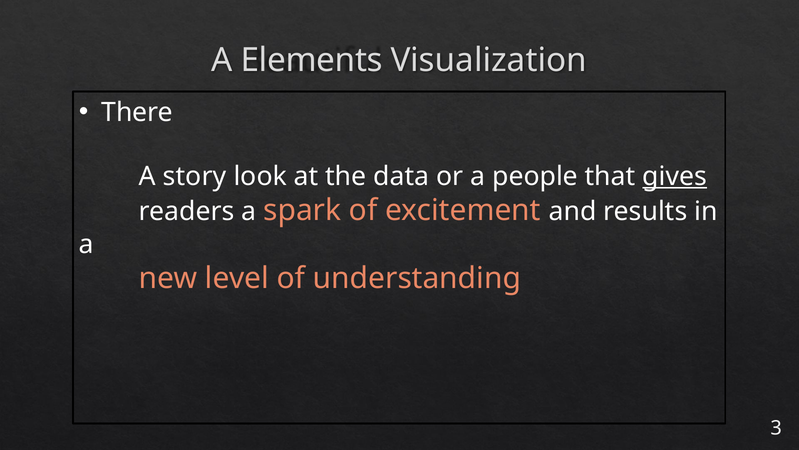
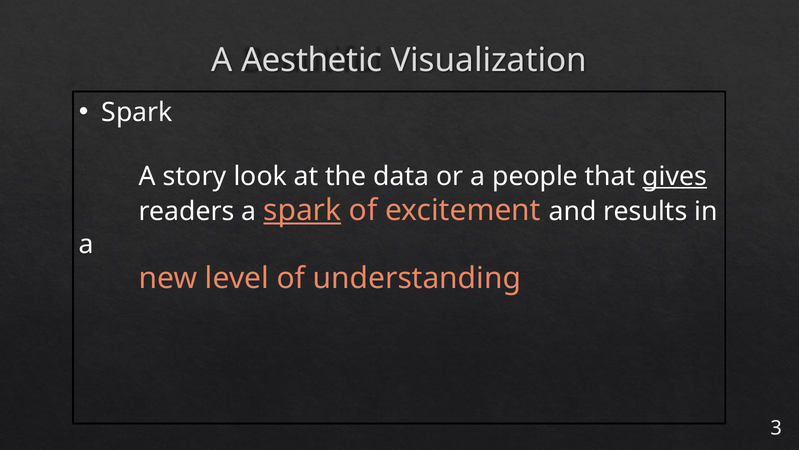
Elements: Elements -> Aesthetic
There at (137, 112): There -> Spark
spark at (302, 210) underline: none -> present
